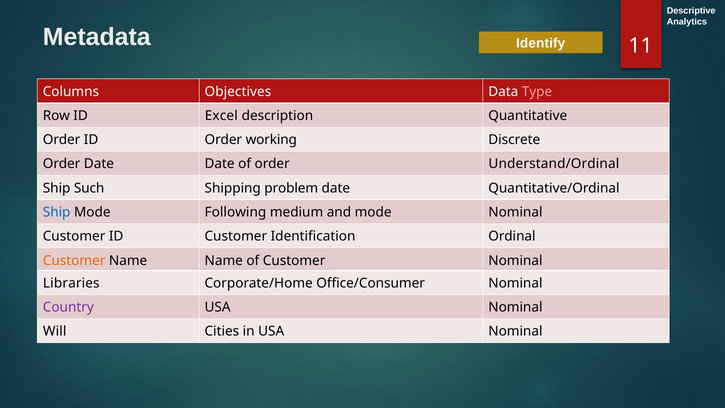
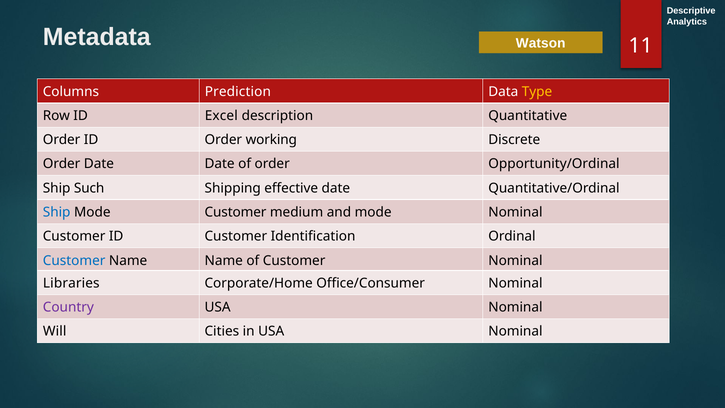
Identify: Identify -> Watson
Objectives: Objectives -> Prediction
Type colour: pink -> yellow
Understand/Ordinal: Understand/Ordinal -> Opportunity/Ordinal
problem: problem -> effective
Mode Following: Following -> Customer
Customer at (74, 260) colour: orange -> blue
